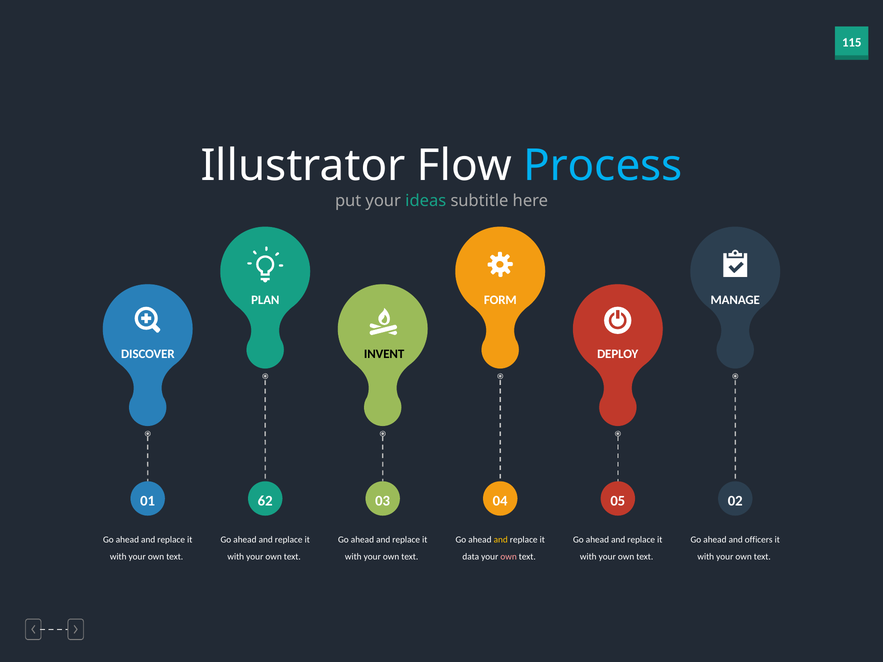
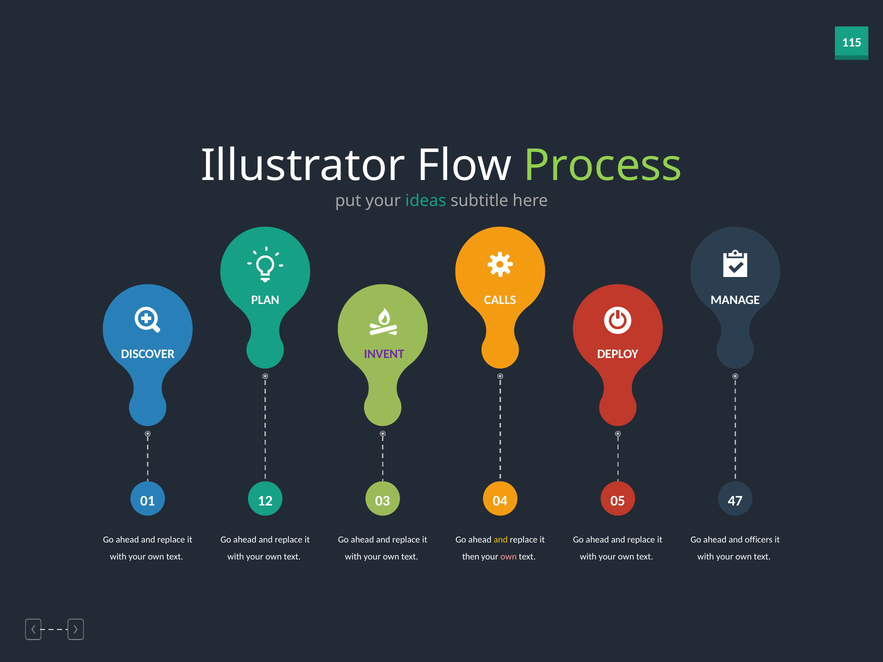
Process colour: light blue -> light green
FORM: FORM -> CALLS
INVENT colour: black -> purple
62: 62 -> 12
02: 02 -> 47
data: data -> then
